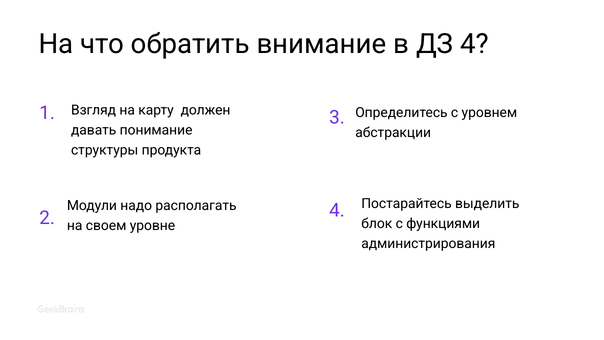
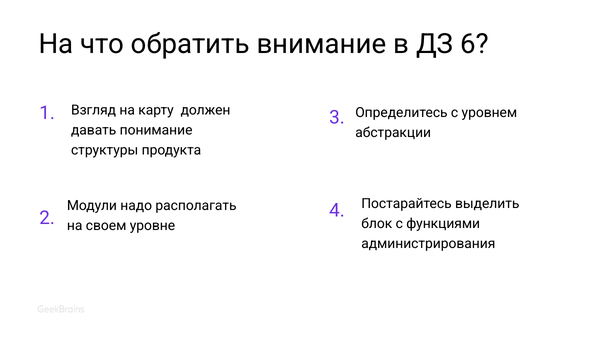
ДЗ 4: 4 -> 6
